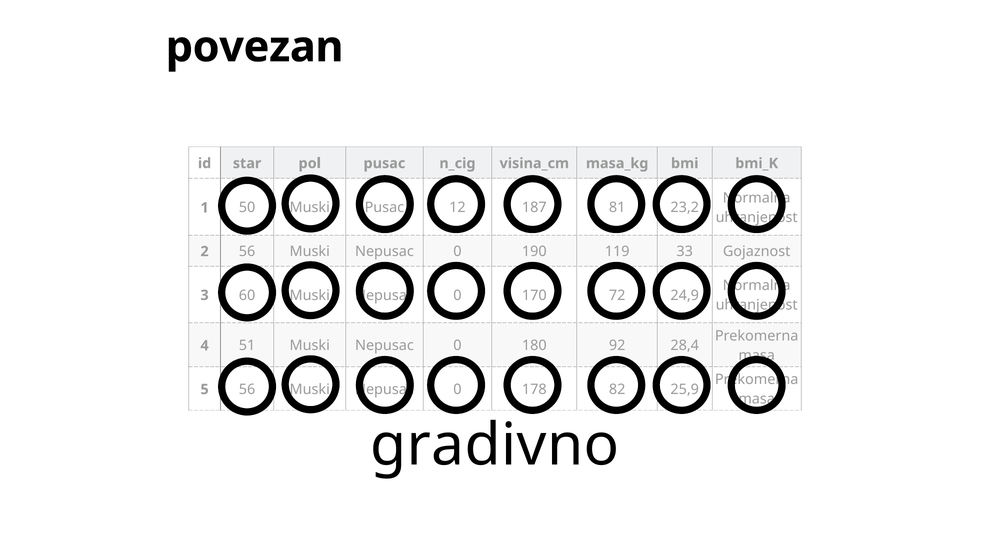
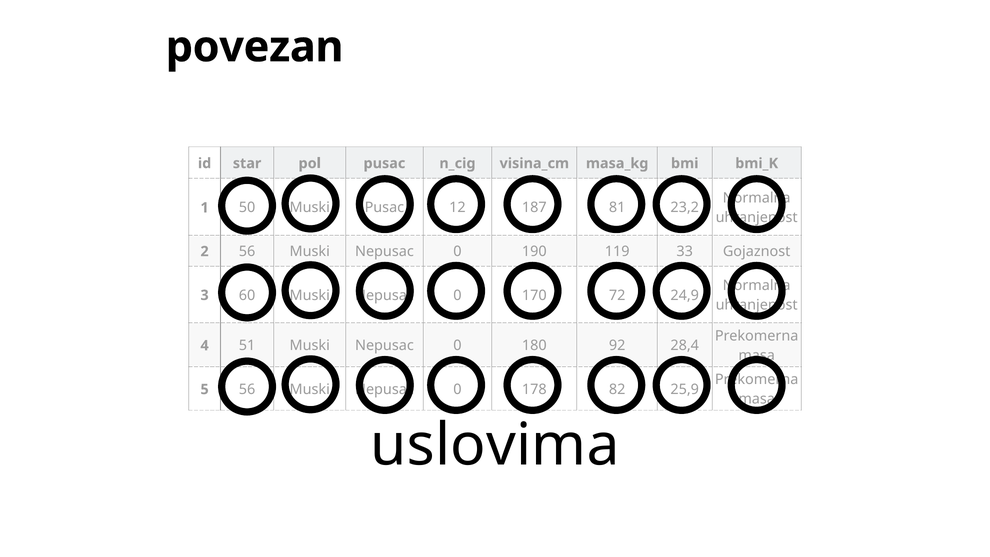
gradivno: gradivno -> uslovima
